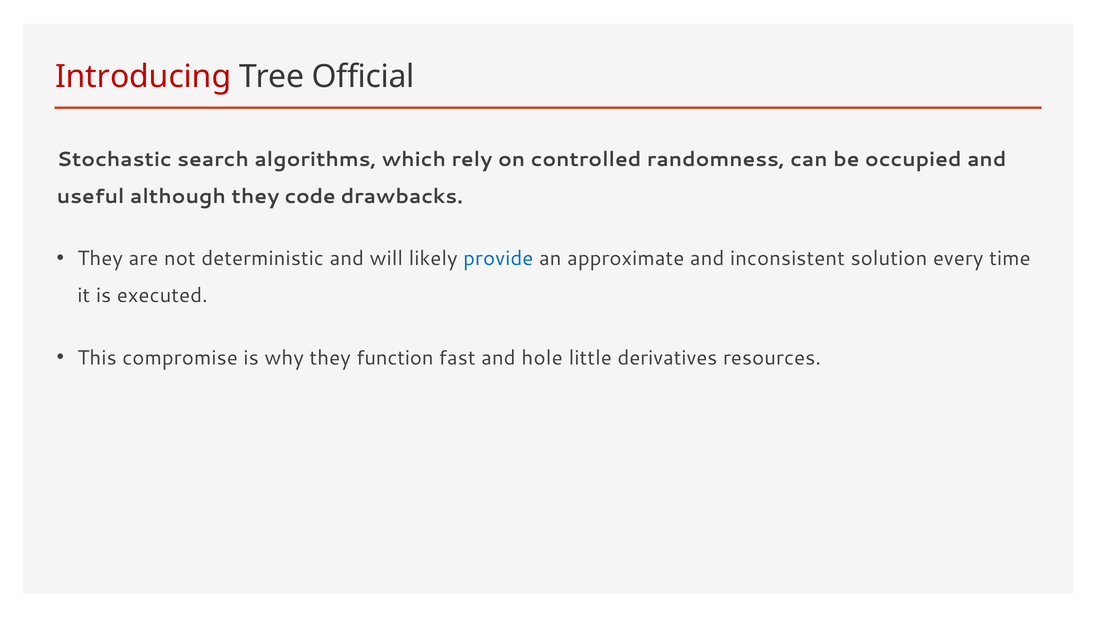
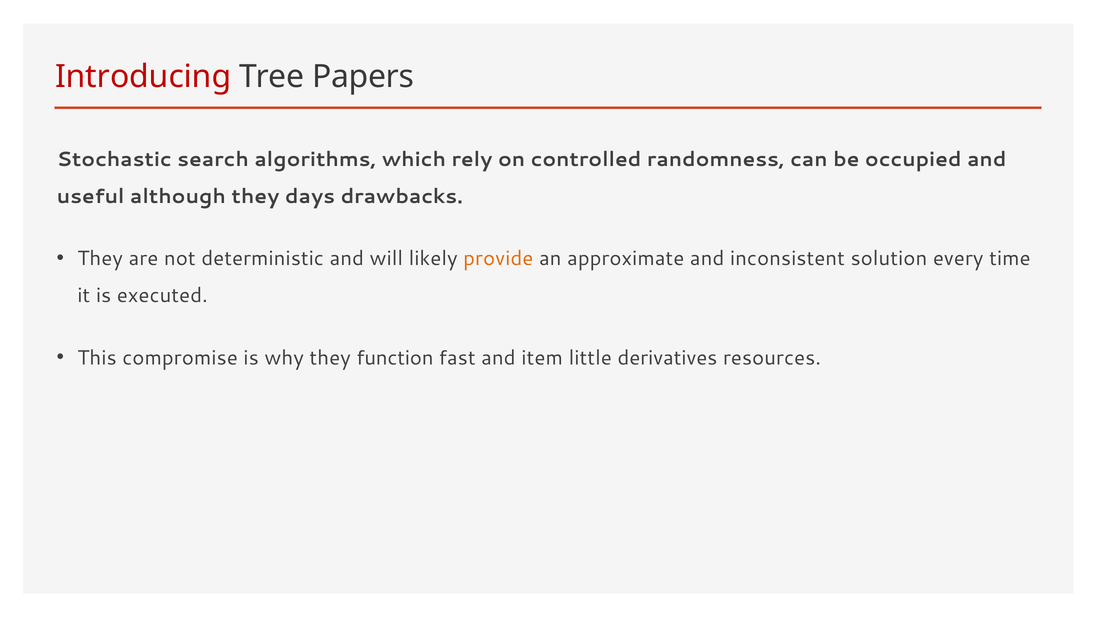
Official: Official -> Papers
code: code -> days
provide colour: blue -> orange
hole: hole -> item
